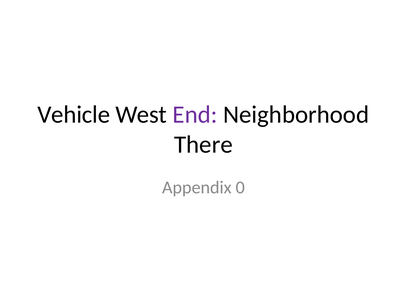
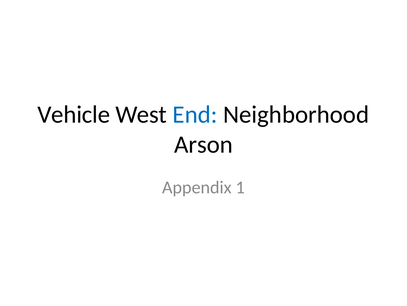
End colour: purple -> blue
There: There -> Arson
0: 0 -> 1
